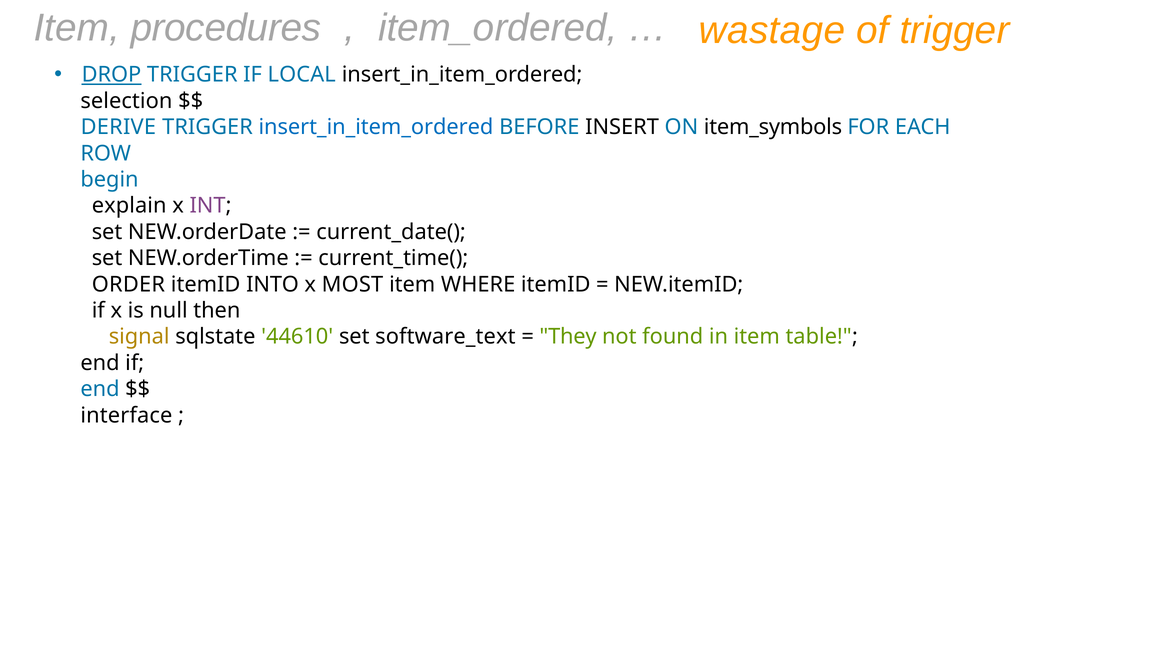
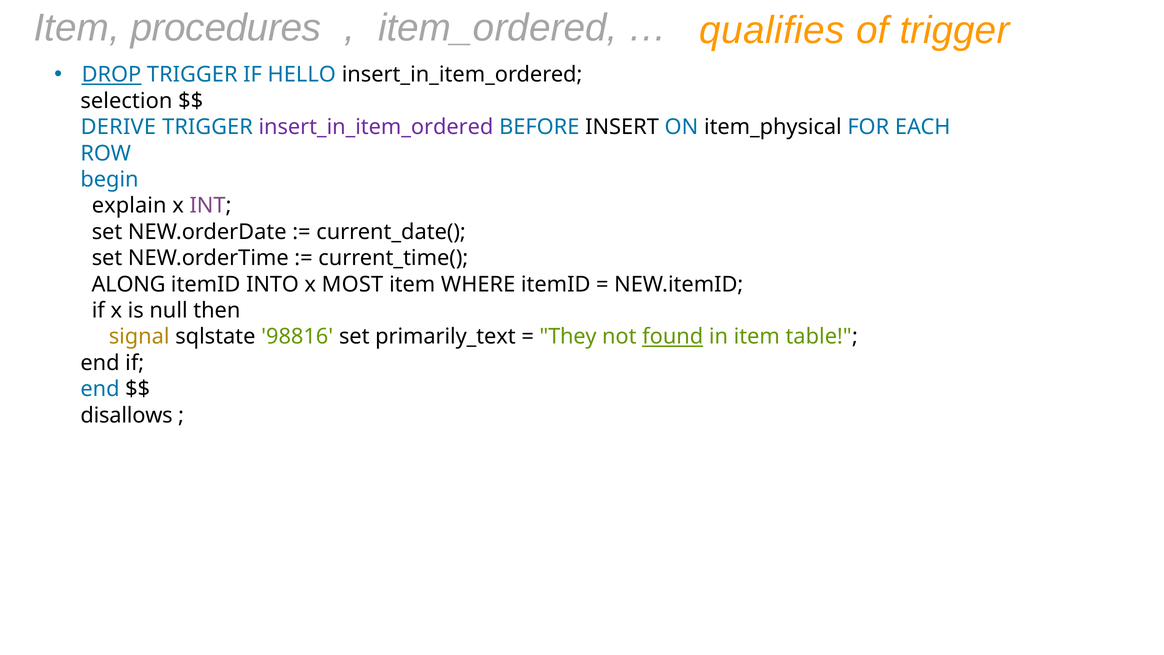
wastage: wastage -> qualifies
LOCAL: LOCAL -> HELLO
insert_in_item_ordered at (376, 127) colour: blue -> purple
item_symbols: item_symbols -> item_physical
ORDER: ORDER -> ALONG
44610: 44610 -> 98816
software_text: software_text -> primarily_text
found underline: none -> present
interface: interface -> disallows
